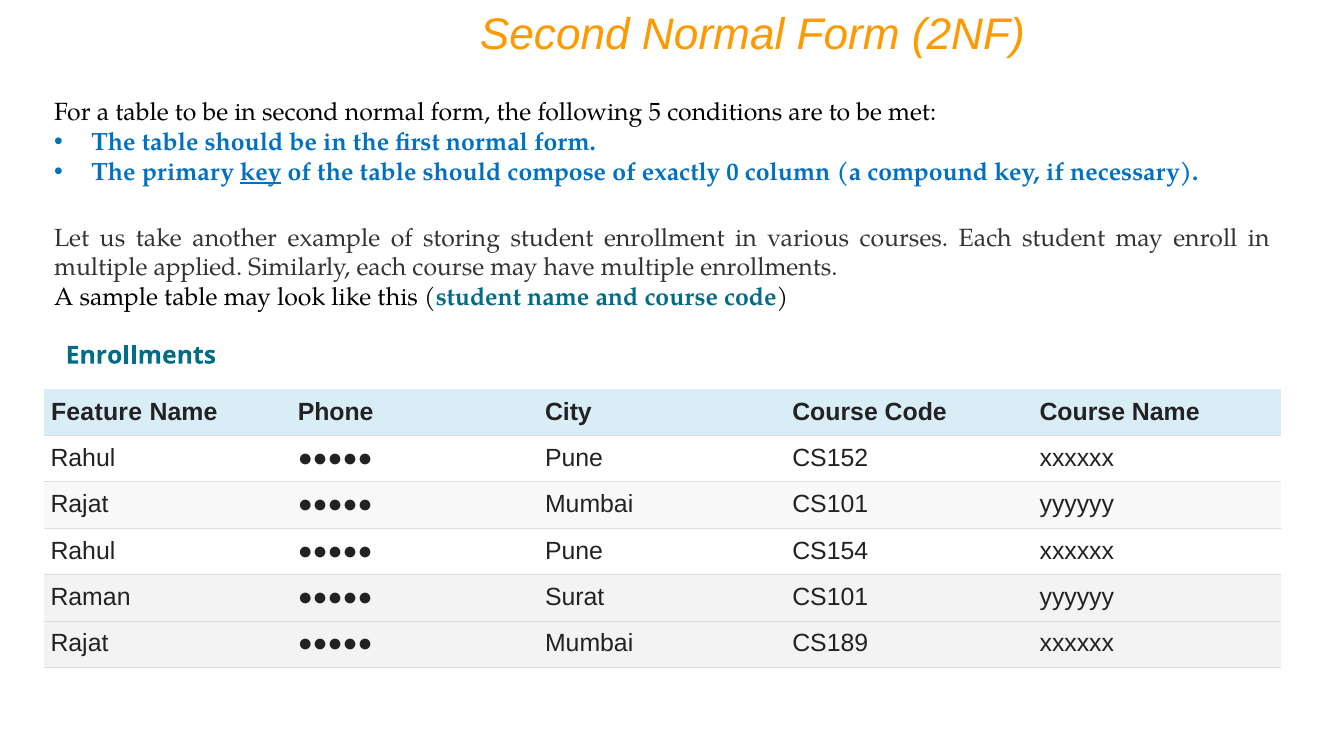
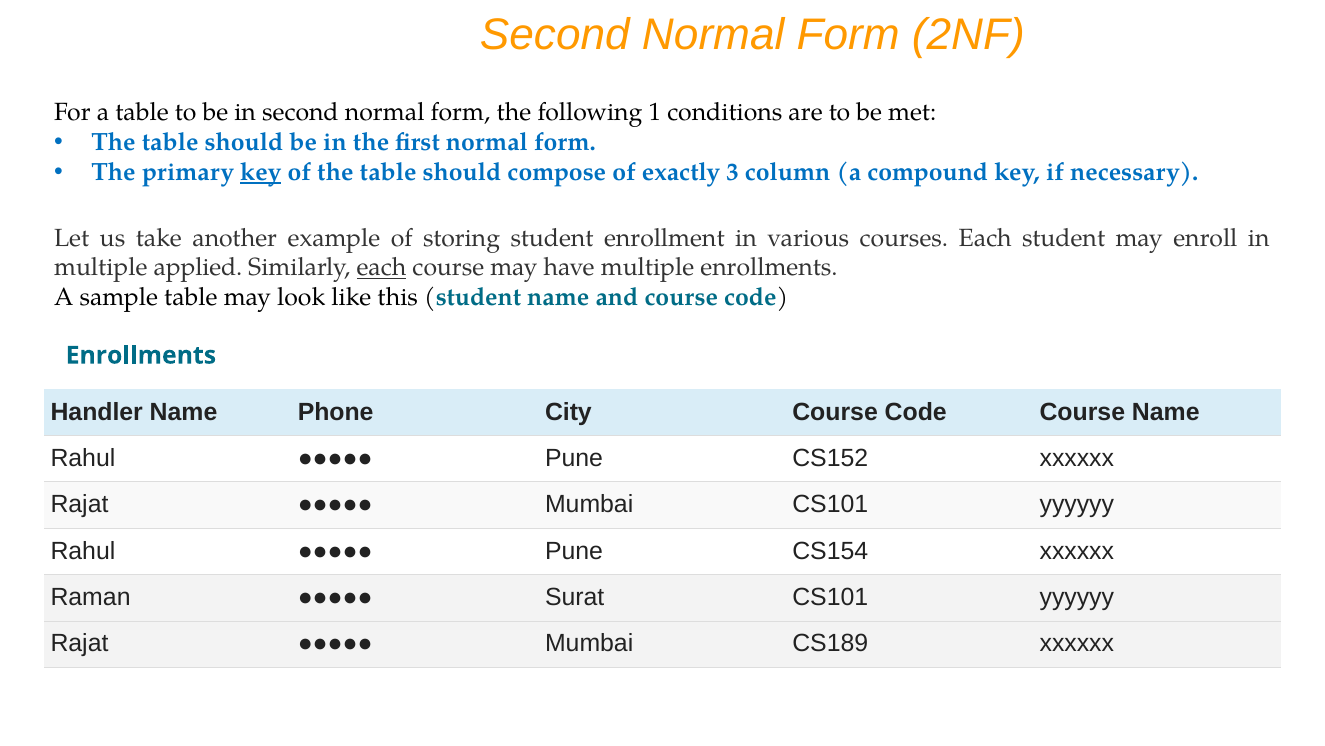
5: 5 -> 1
0: 0 -> 3
each at (381, 267) underline: none -> present
Feature: Feature -> Handler
